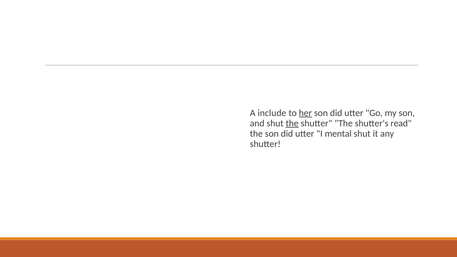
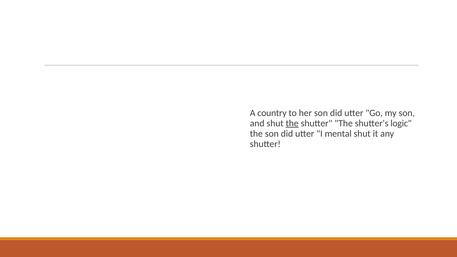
include: include -> country
her underline: present -> none
read: read -> logic
